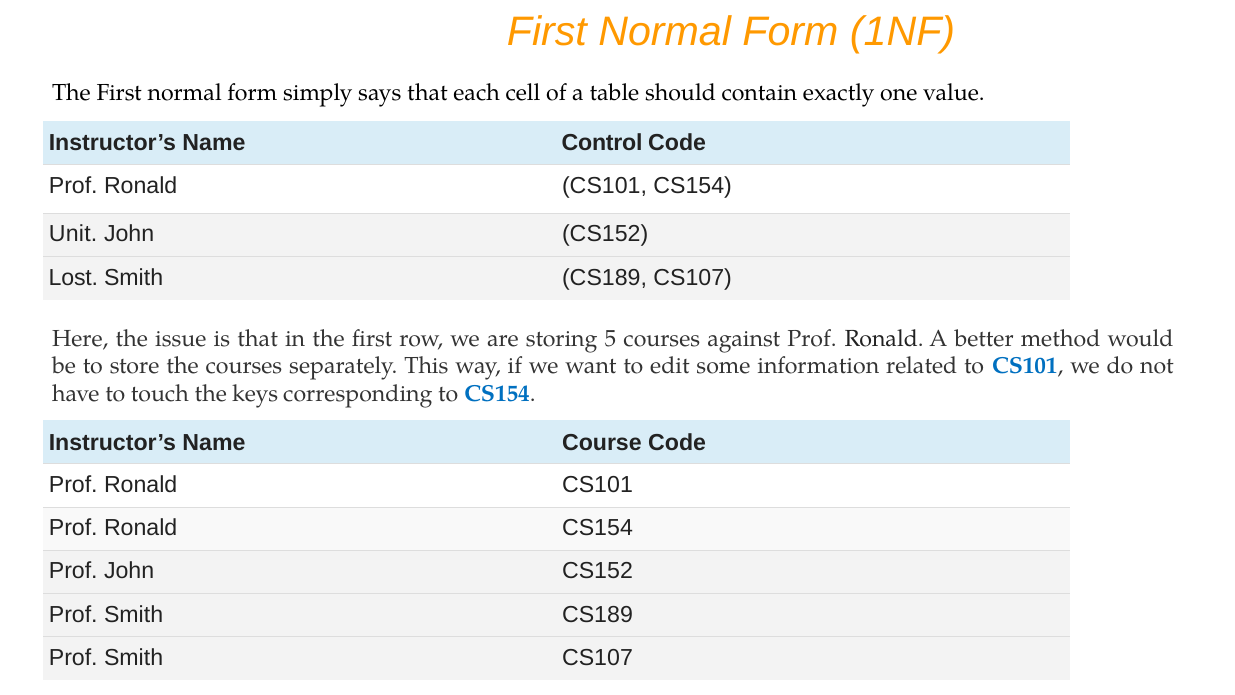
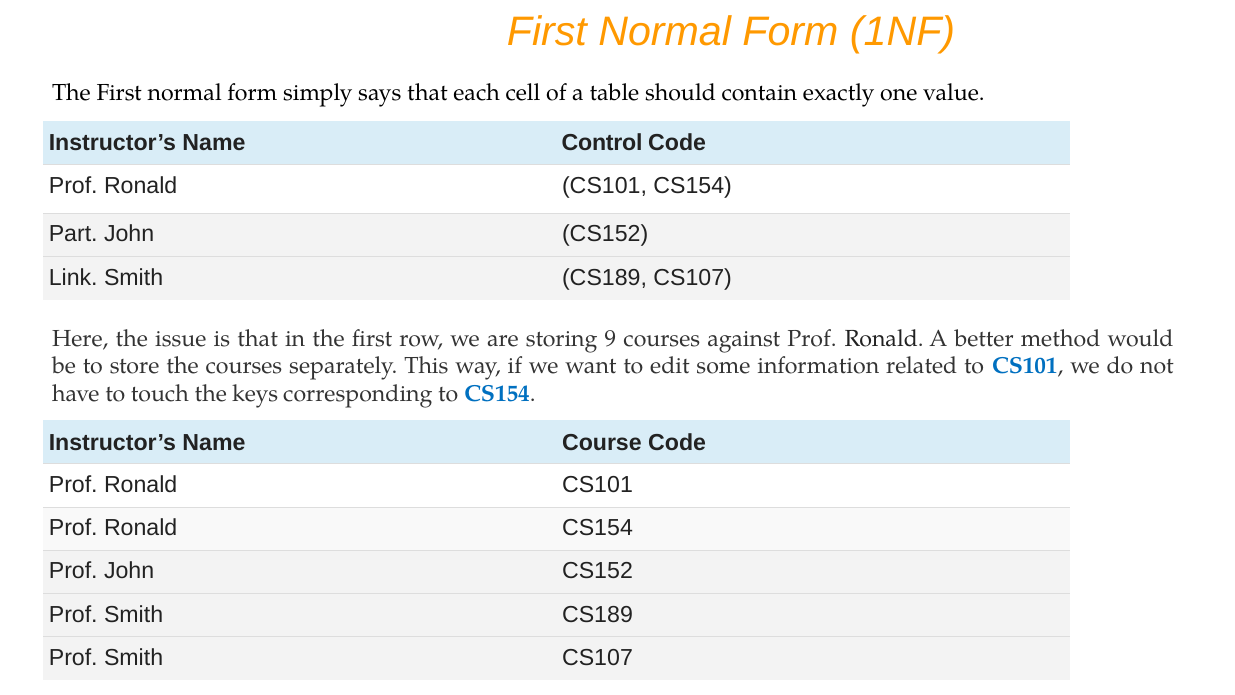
Unit: Unit -> Part
Lost: Lost -> Link
5: 5 -> 9
